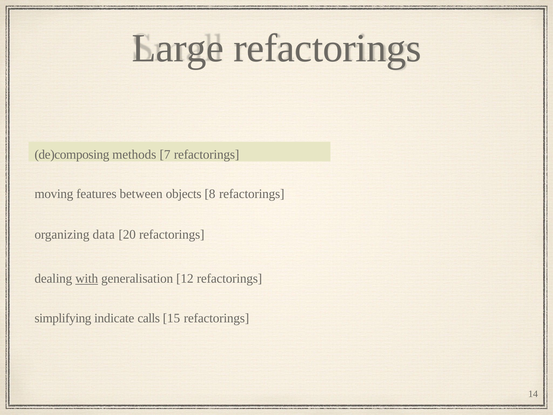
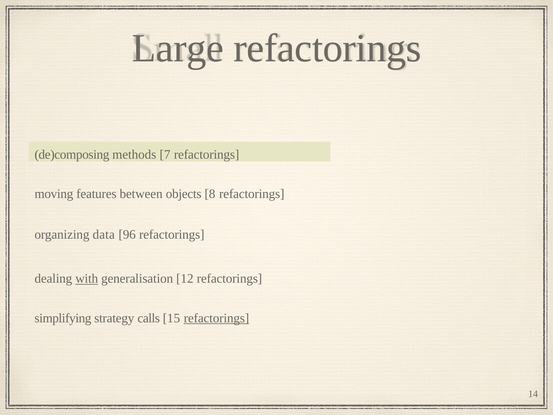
20: 20 -> 96
indicate: indicate -> strategy
refactorings at (216, 318) underline: none -> present
